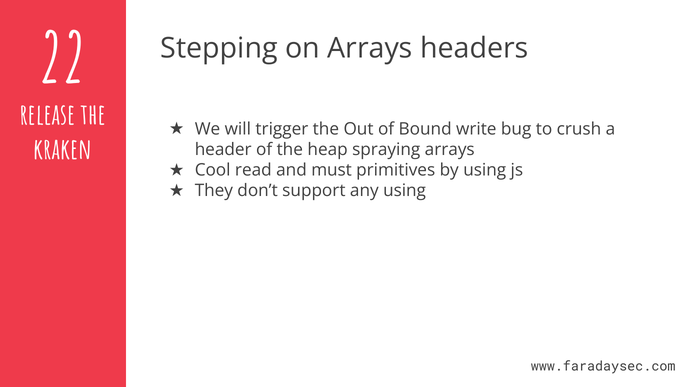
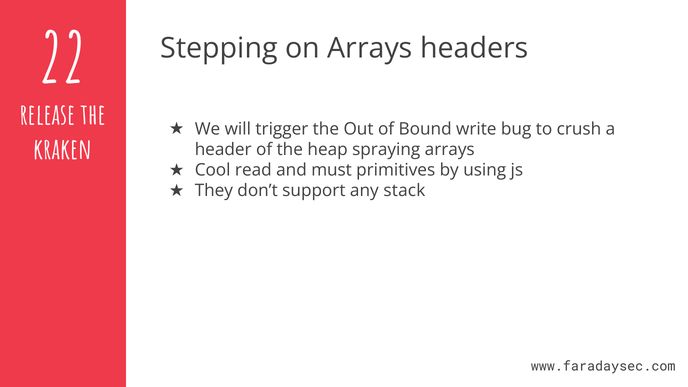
any using: using -> stack
